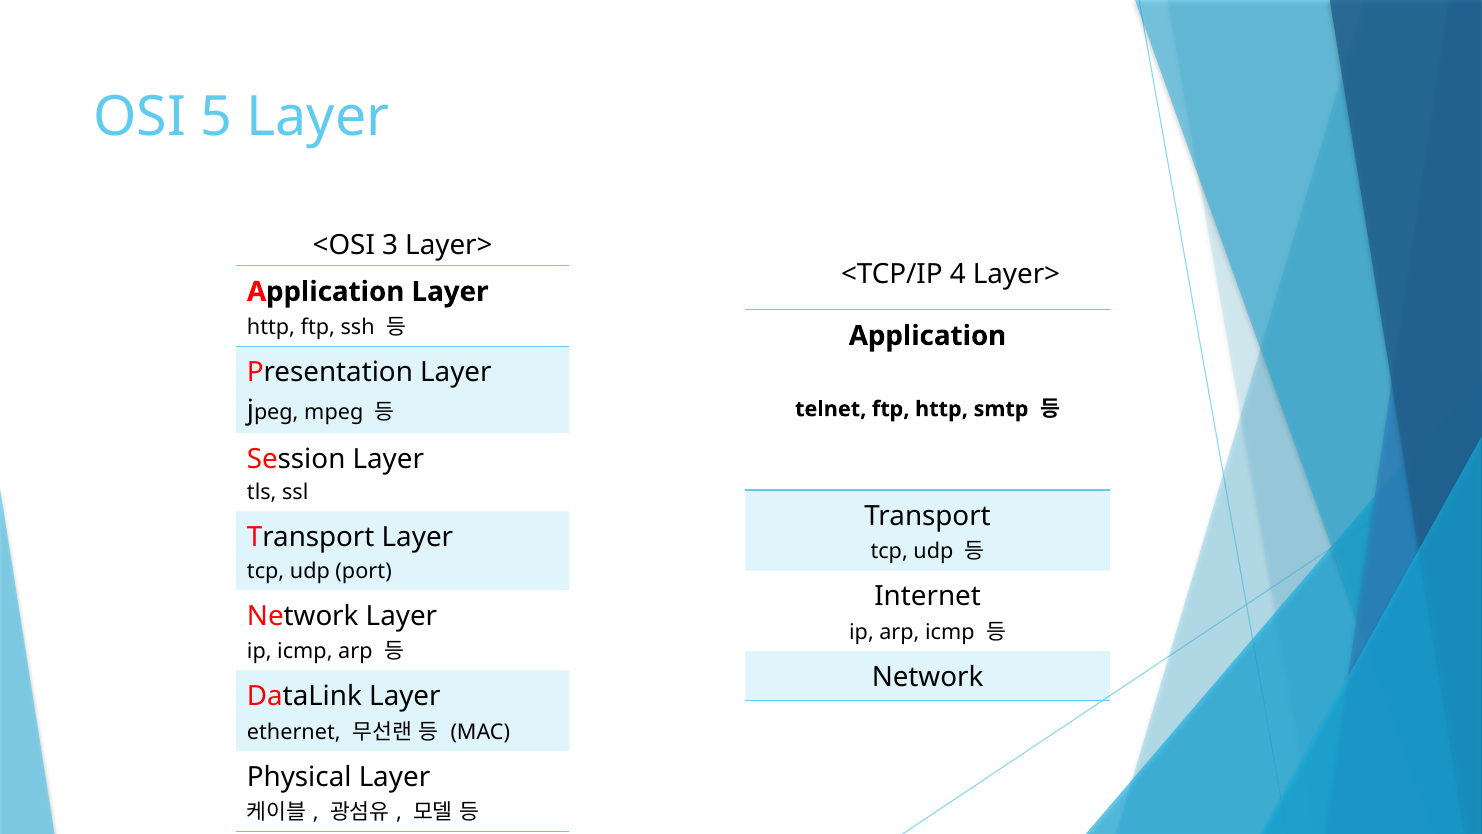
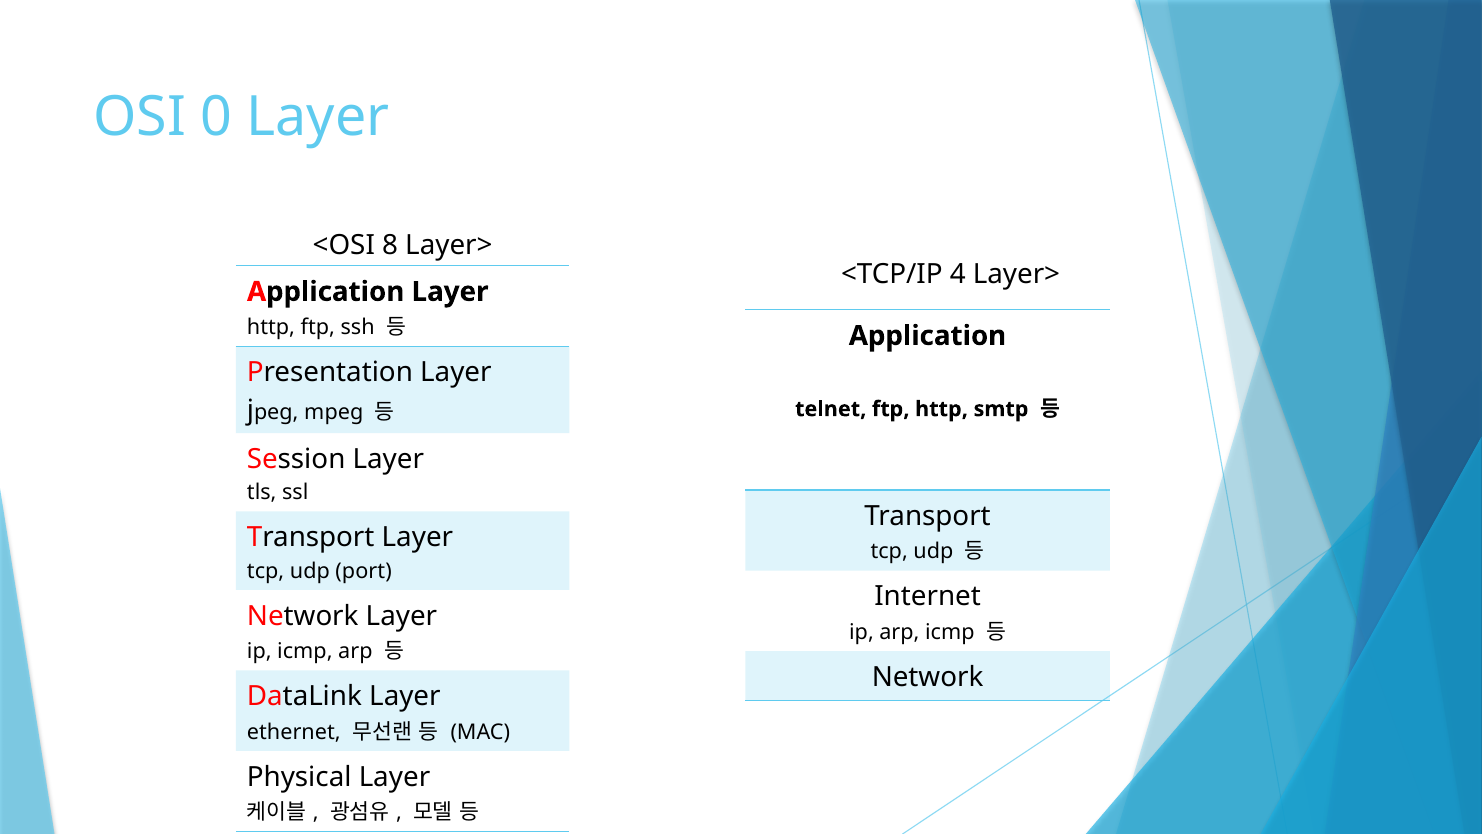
5: 5 -> 0
3: 3 -> 8
